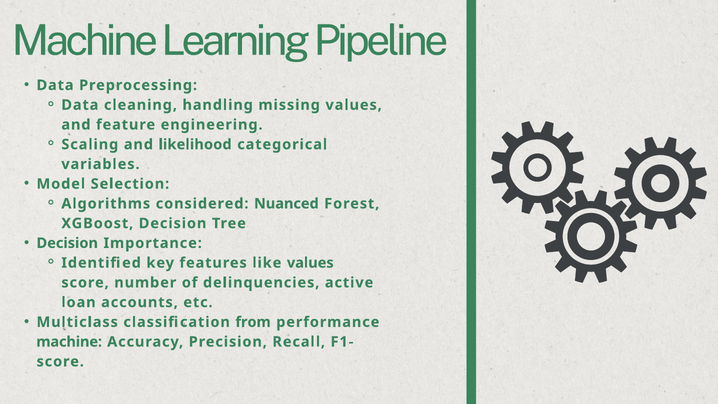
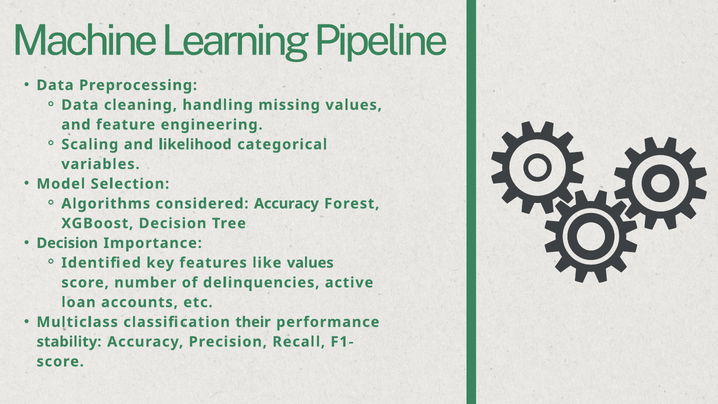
considered Nuanced: Nuanced -> Accuracy
from: from -> their
machine at (69, 342): machine -> stability
